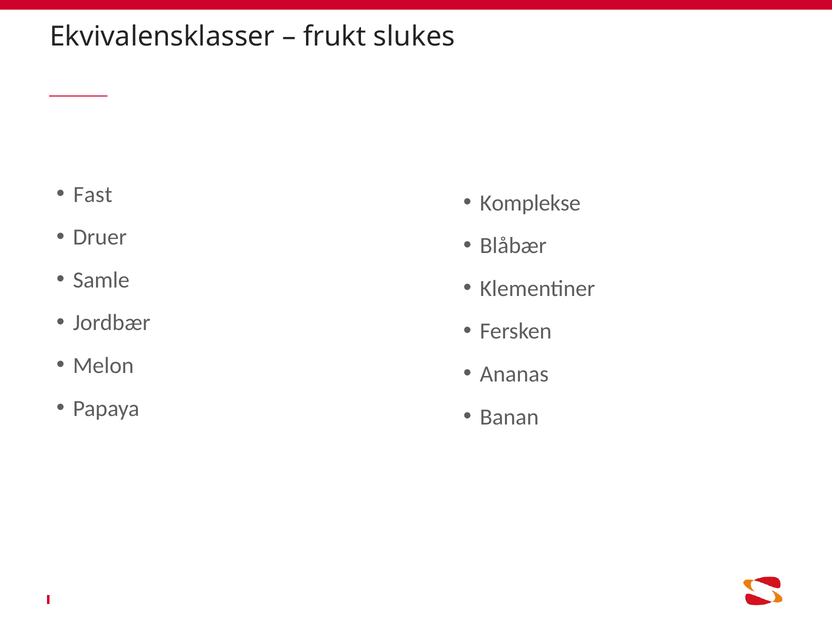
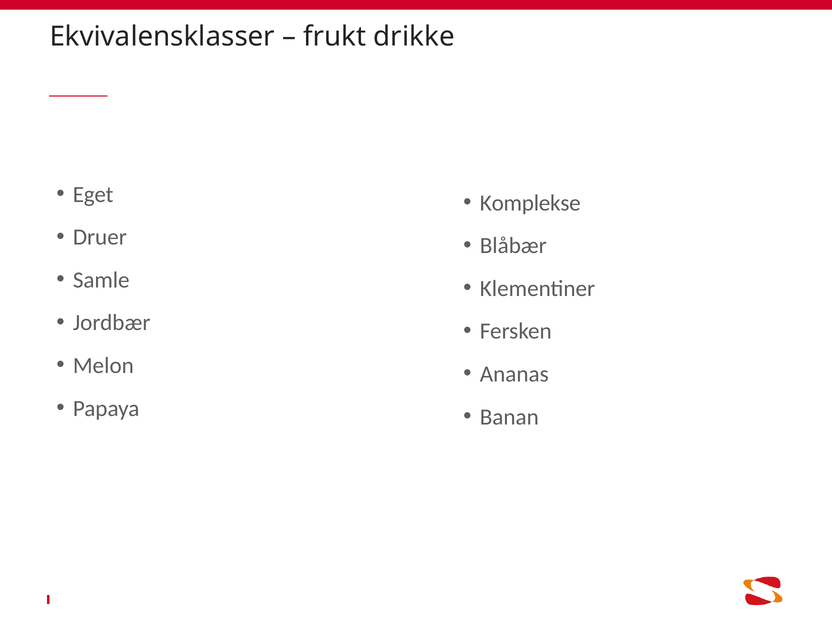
slukes: slukes -> drikke
Fast: Fast -> Eget
